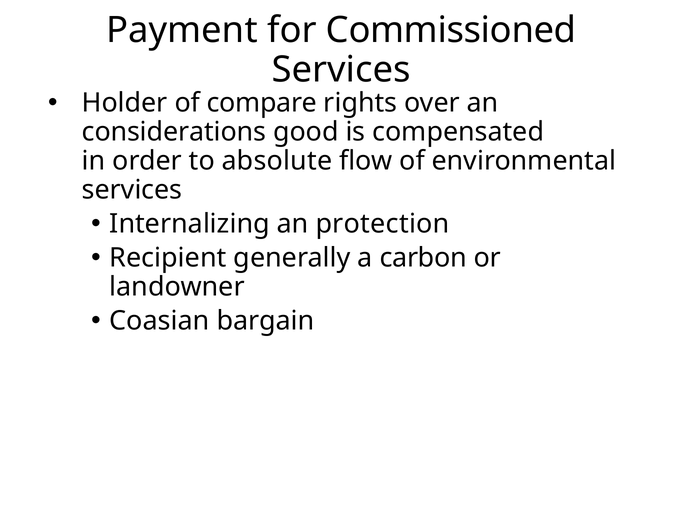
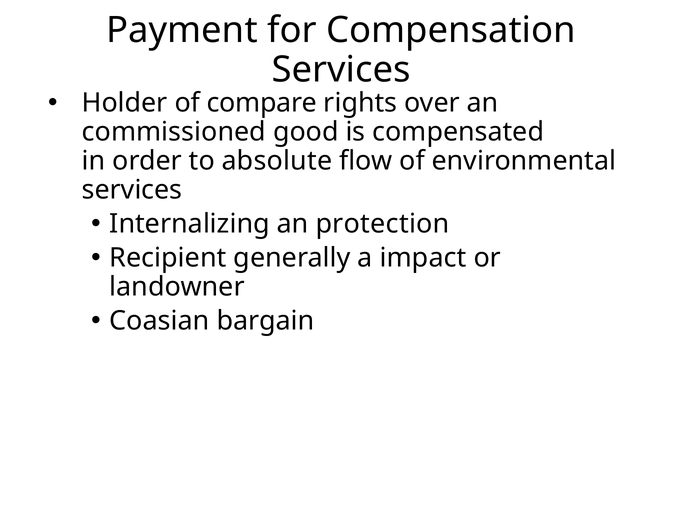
Commissioned: Commissioned -> Compensation
considerations: considerations -> commissioned
carbon: carbon -> impact
